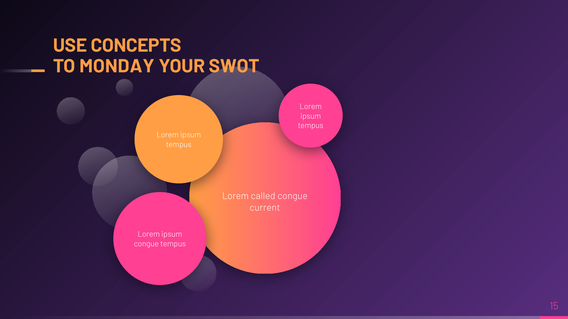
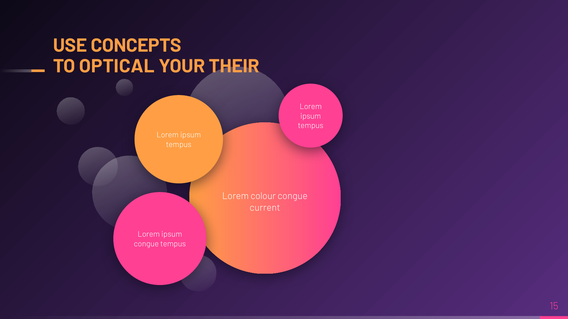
MONDAY: MONDAY -> OPTICAL
SWOT: SWOT -> THEIR
called: called -> colour
